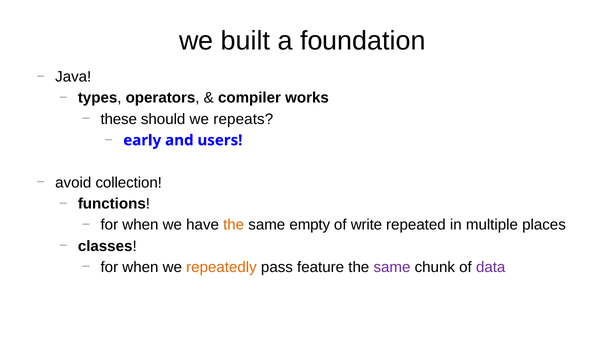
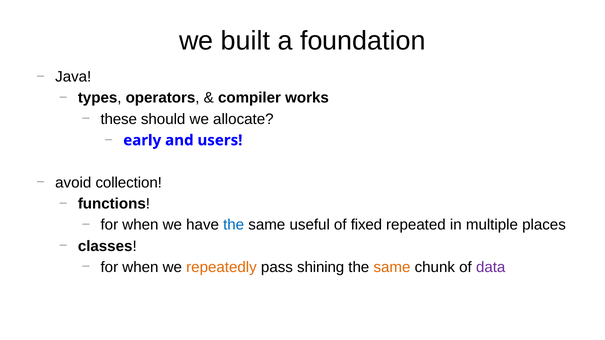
repeats: repeats -> allocate
the at (234, 225) colour: orange -> blue
empty: empty -> useful
write: write -> fixed
feature: feature -> shining
same at (392, 267) colour: purple -> orange
